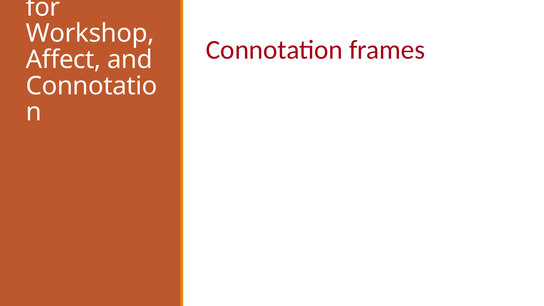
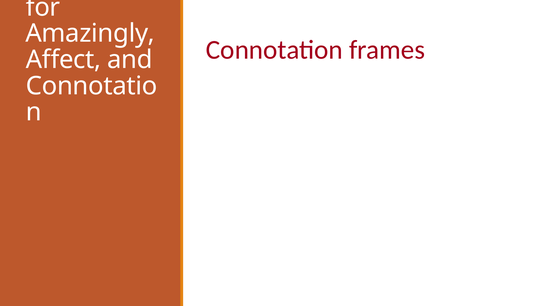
Workshop: Workshop -> Amazingly
